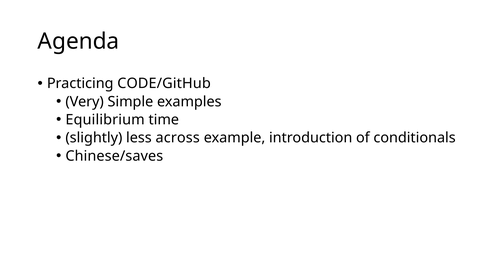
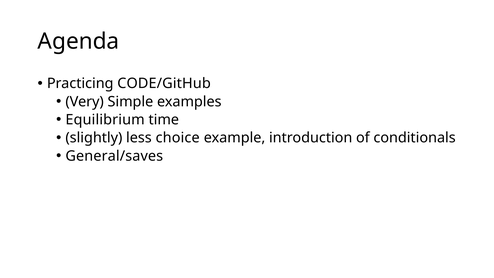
across: across -> choice
Chinese/saves: Chinese/saves -> General/saves
